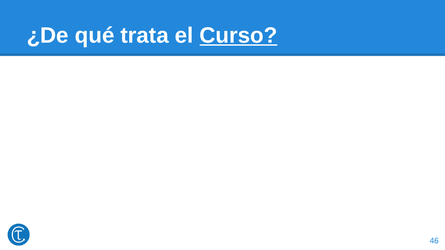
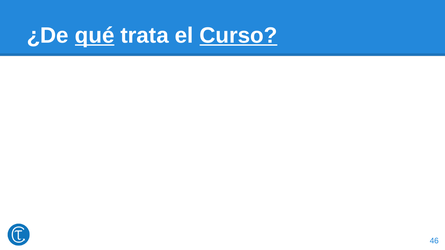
qué underline: none -> present
